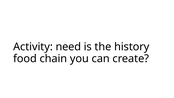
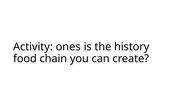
need: need -> ones
